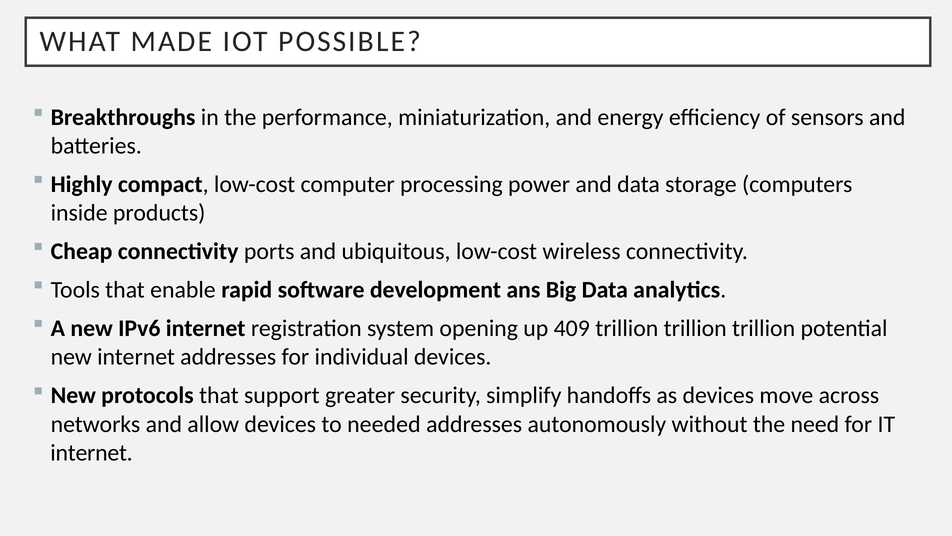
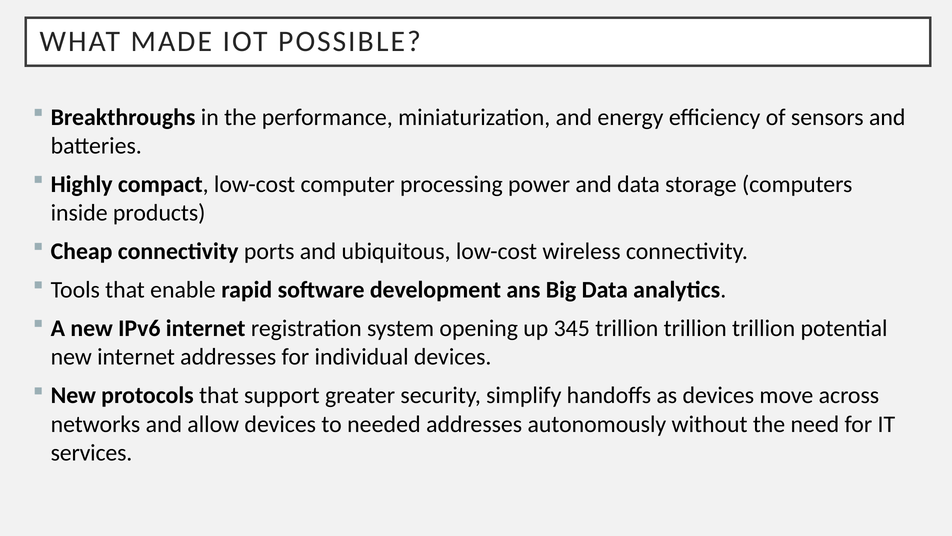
409: 409 -> 345
internet at (92, 452): internet -> services
